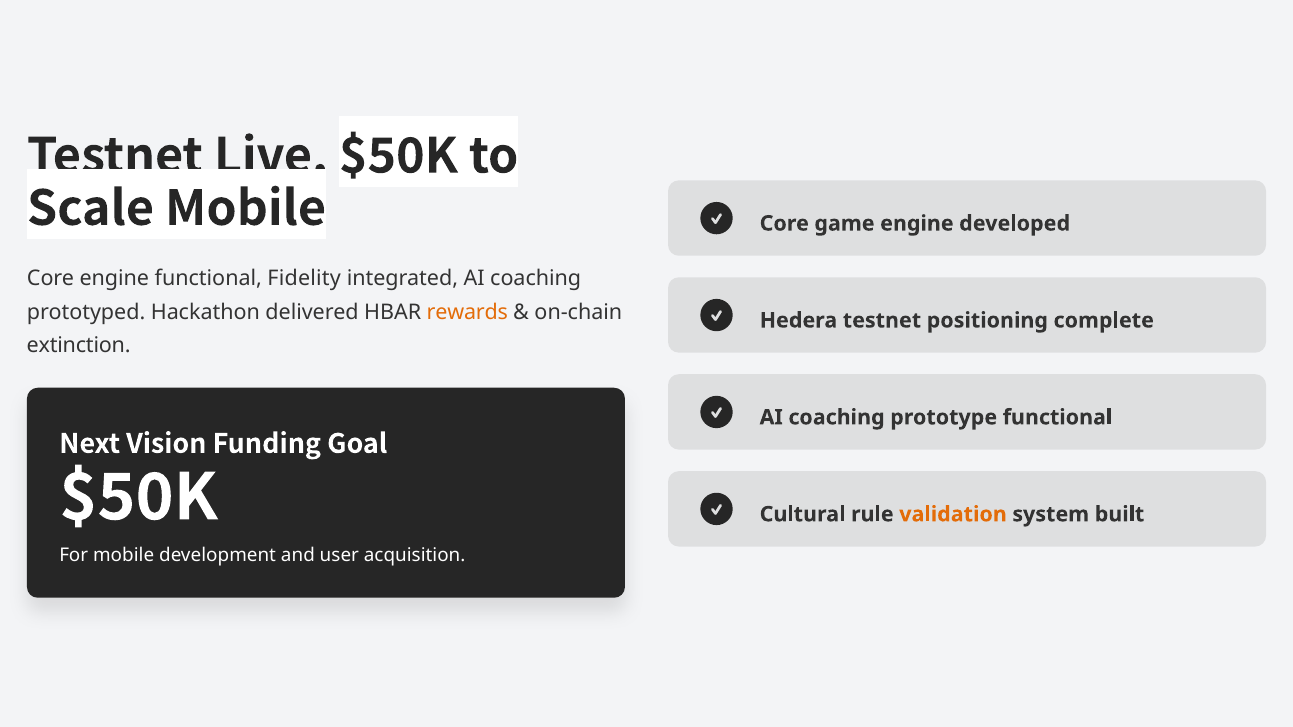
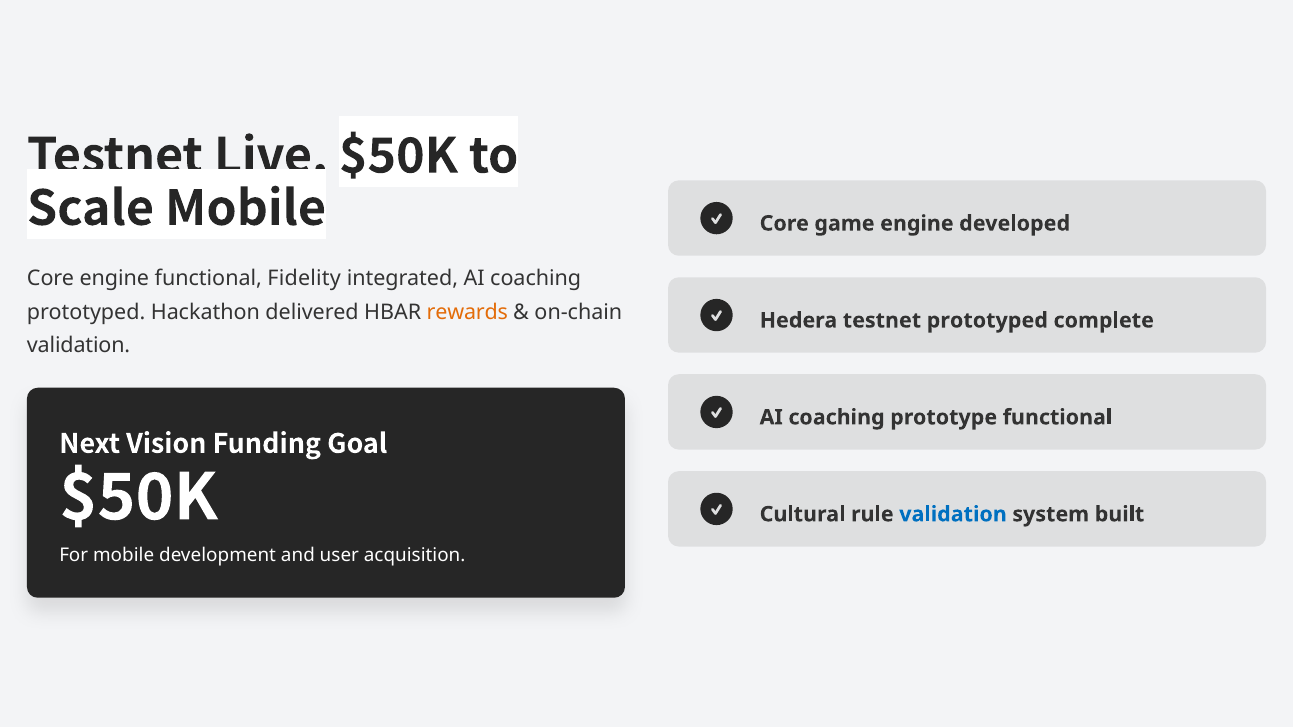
testnet positioning: positioning -> prototyped
extinction at (79, 346): extinction -> validation
validation at (953, 514) colour: orange -> blue
